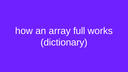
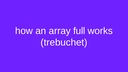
dictionary: dictionary -> trebuchet
